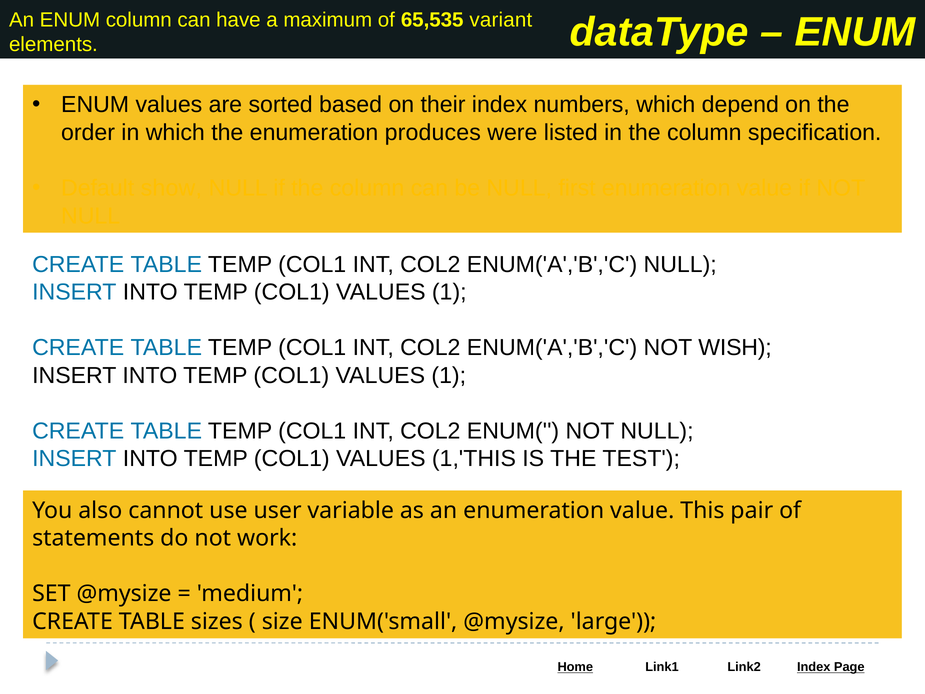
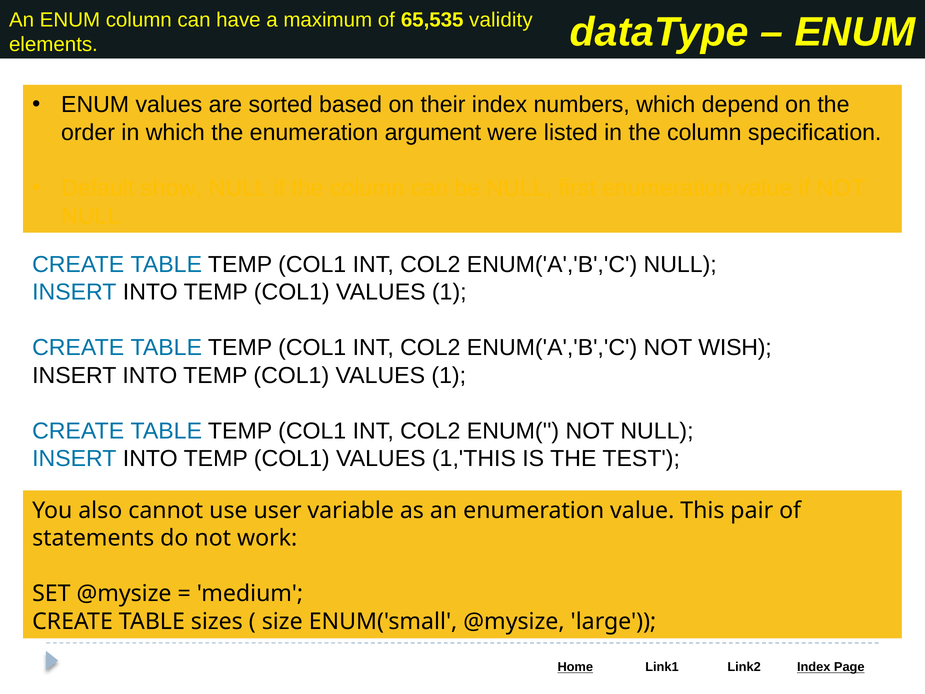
variant: variant -> validity
produces: produces -> argument
